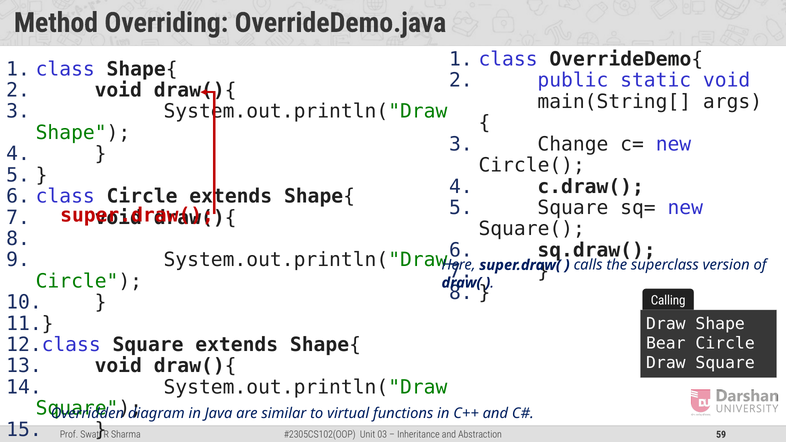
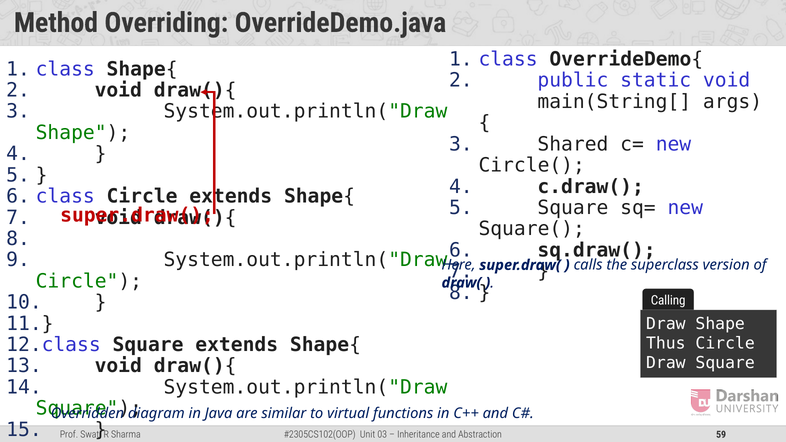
Change: Change -> Shared
Bear: Bear -> Thus
